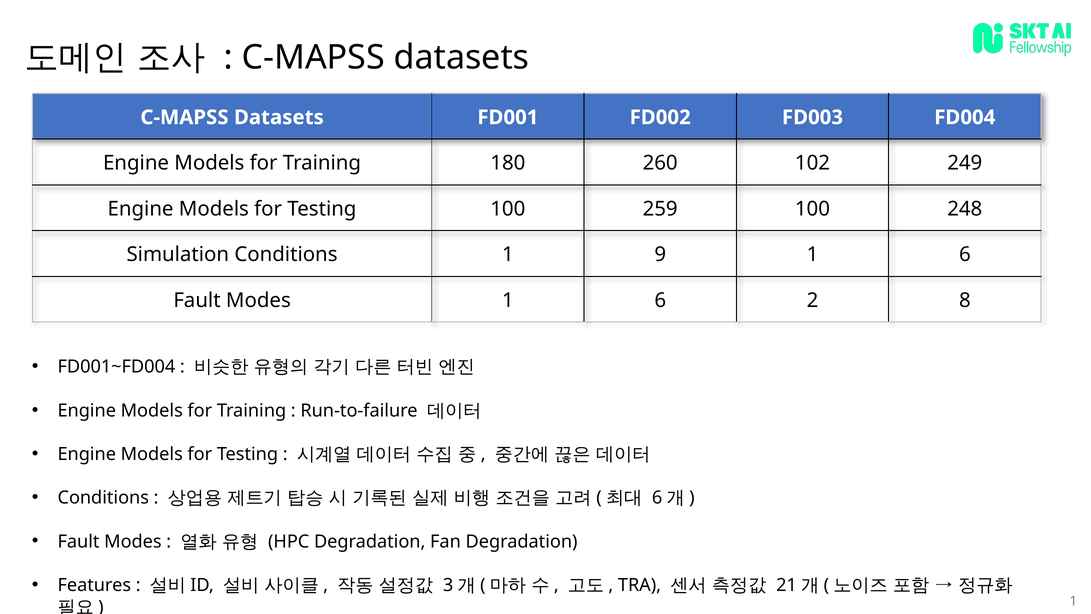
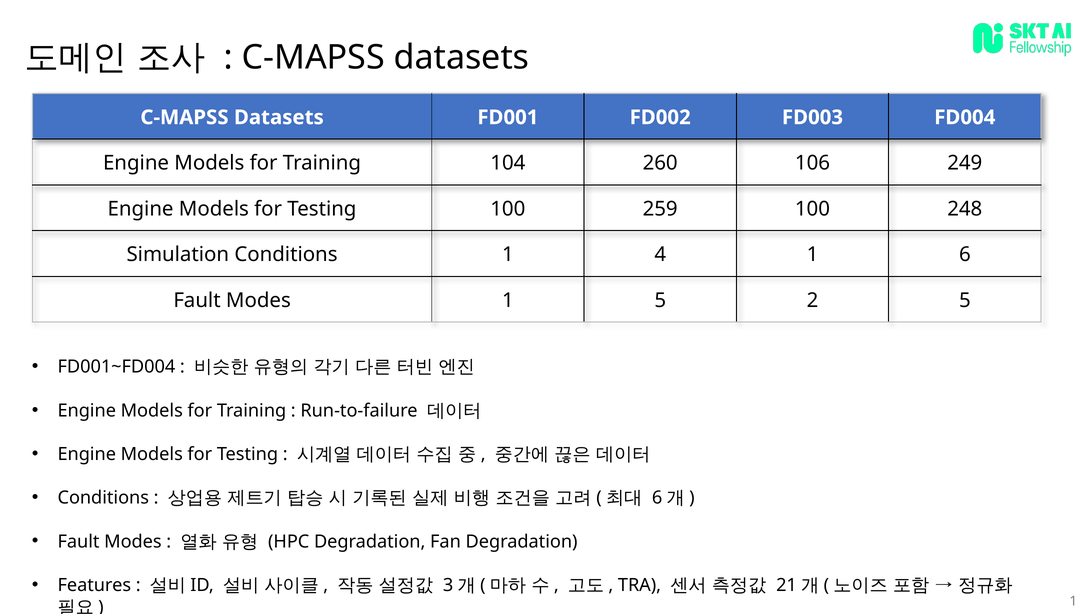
180: 180 -> 104
102: 102 -> 106
9: 9 -> 4
Modes 1 6: 6 -> 5
2 8: 8 -> 5
